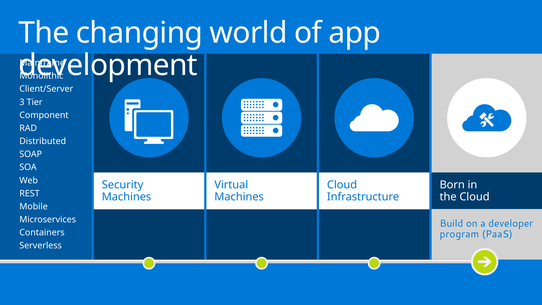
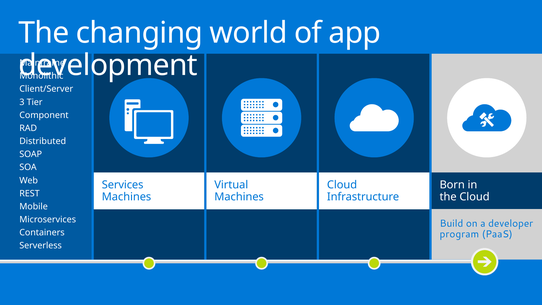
Security: Security -> Services
